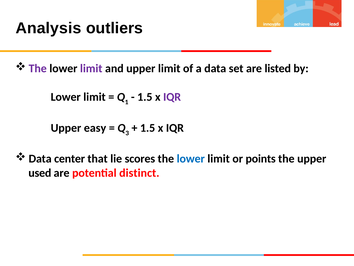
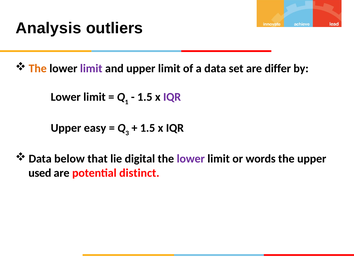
The at (38, 68) colour: purple -> orange
listed: listed -> differ
center: center -> below
scores: scores -> digital
lower at (191, 159) colour: blue -> purple
points: points -> words
